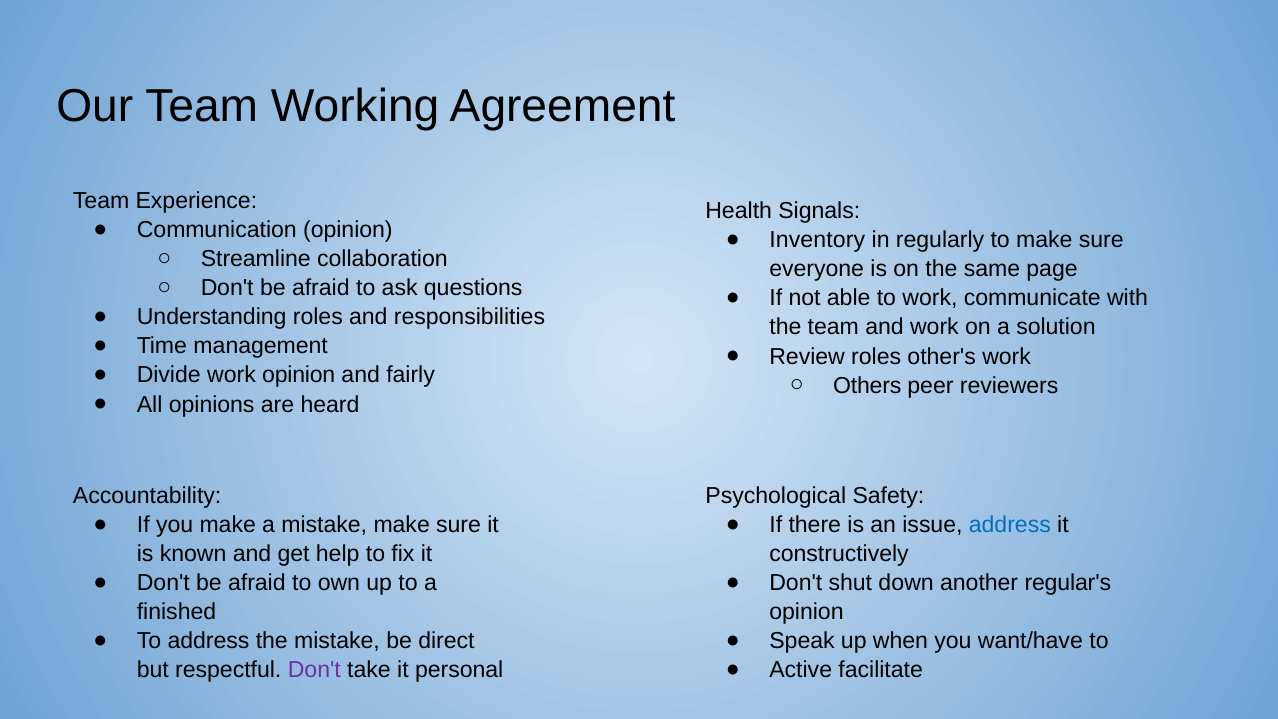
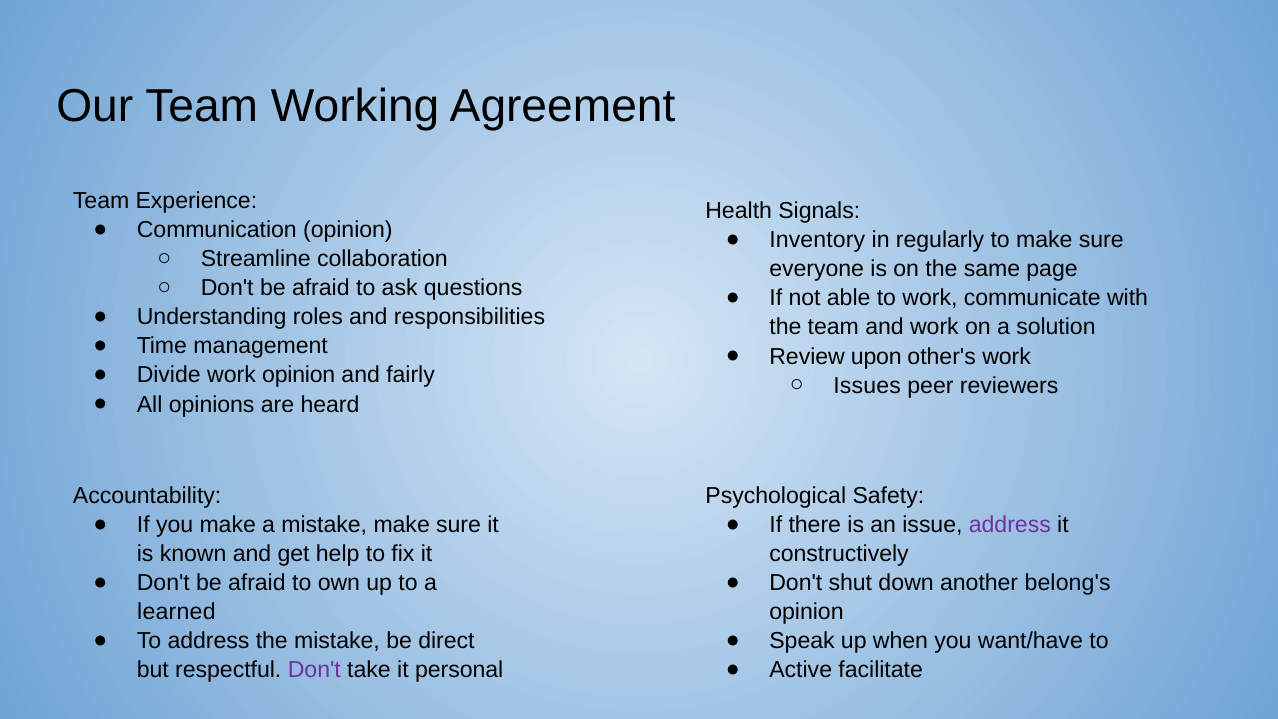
Review roles: roles -> upon
Others: Others -> Issues
address at (1010, 525) colour: blue -> purple
regular's: regular's -> belong's
finished: finished -> learned
